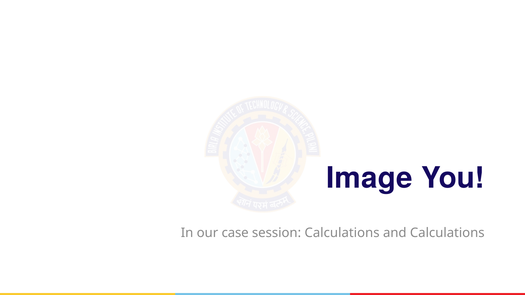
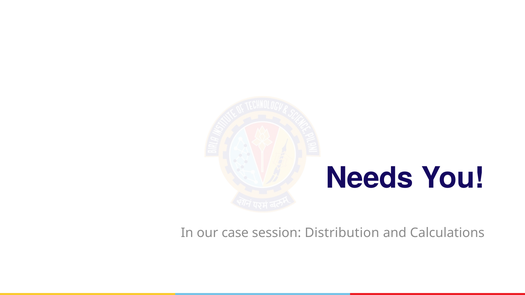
Image: Image -> Needs
session Calculations: Calculations -> Distribution
